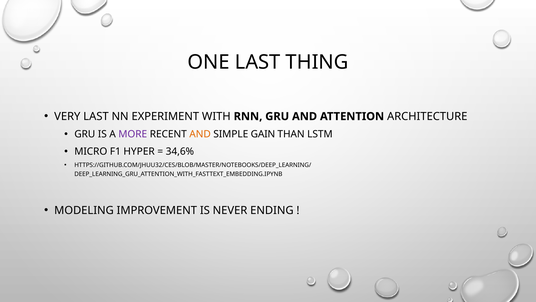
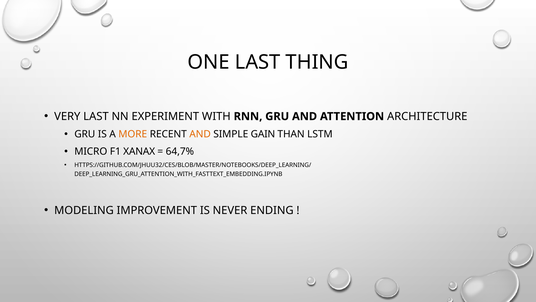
MORE colour: purple -> orange
HYPER: HYPER -> XANAX
34,6%: 34,6% -> 64,7%
